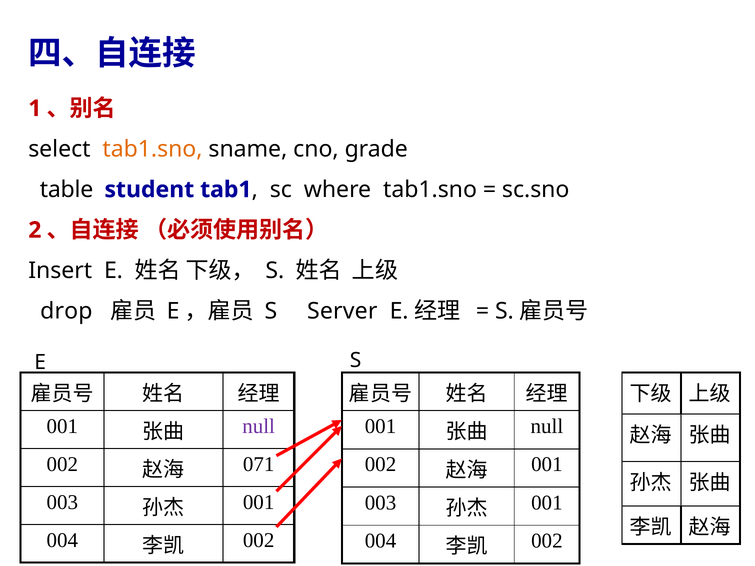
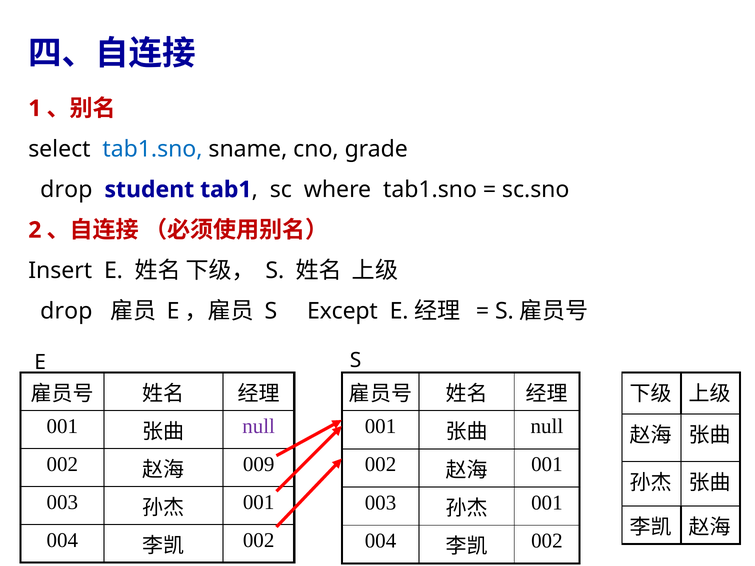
tab1.sno at (152, 149) colour: orange -> blue
table at (67, 190): table -> drop
Server: Server -> Except
071: 071 -> 009
